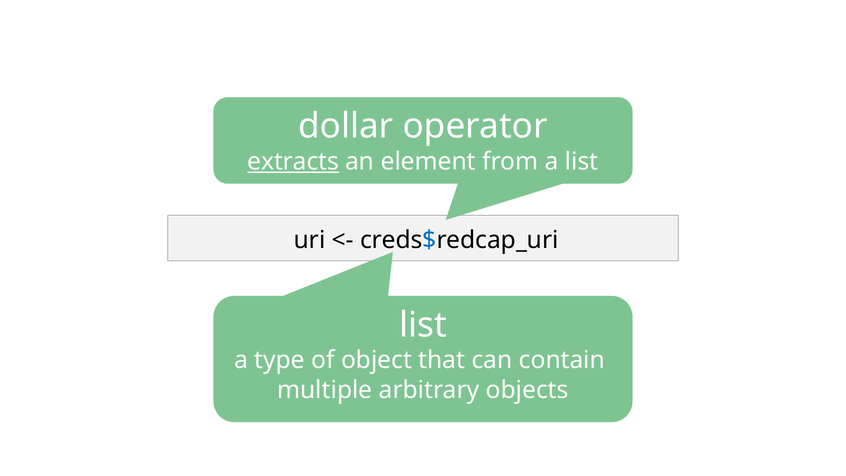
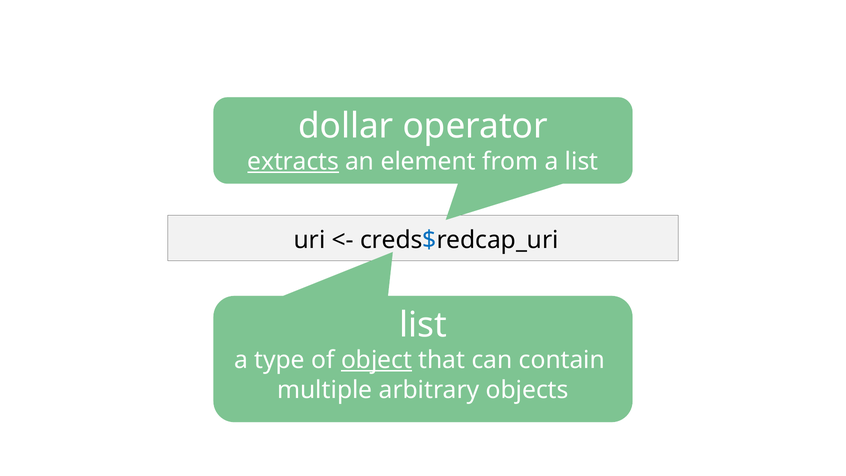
object underline: none -> present
